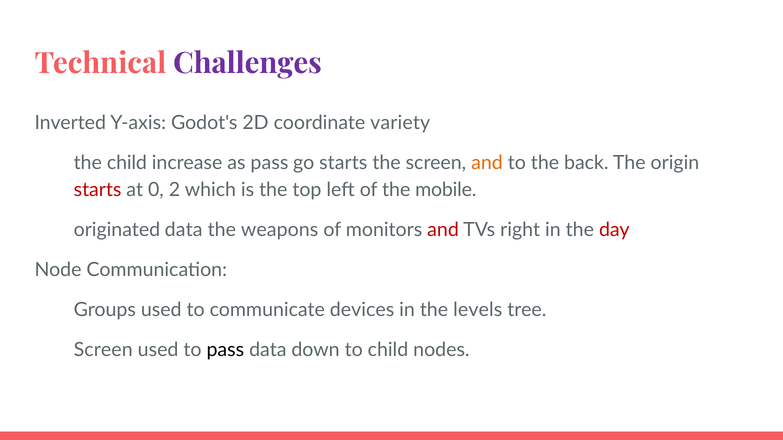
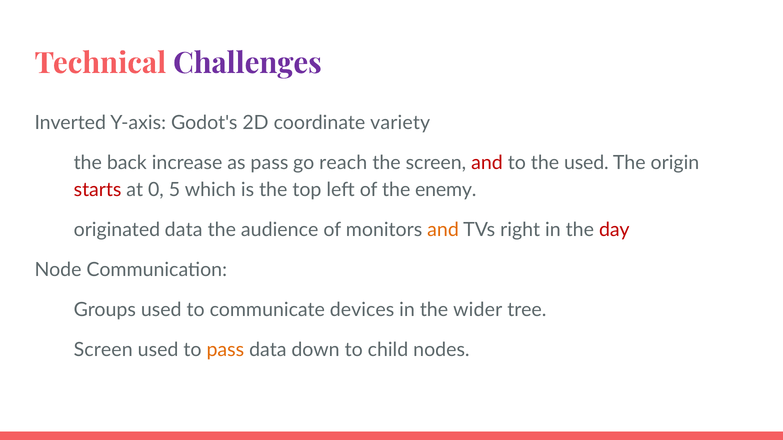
the child: child -> back
go starts: starts -> reach
and at (487, 163) colour: orange -> red
the back: back -> used
2: 2 -> 5
mobile: mobile -> enemy
weapons: weapons -> audience
and at (443, 230) colour: red -> orange
levels: levels -> wider
pass at (225, 350) colour: black -> orange
